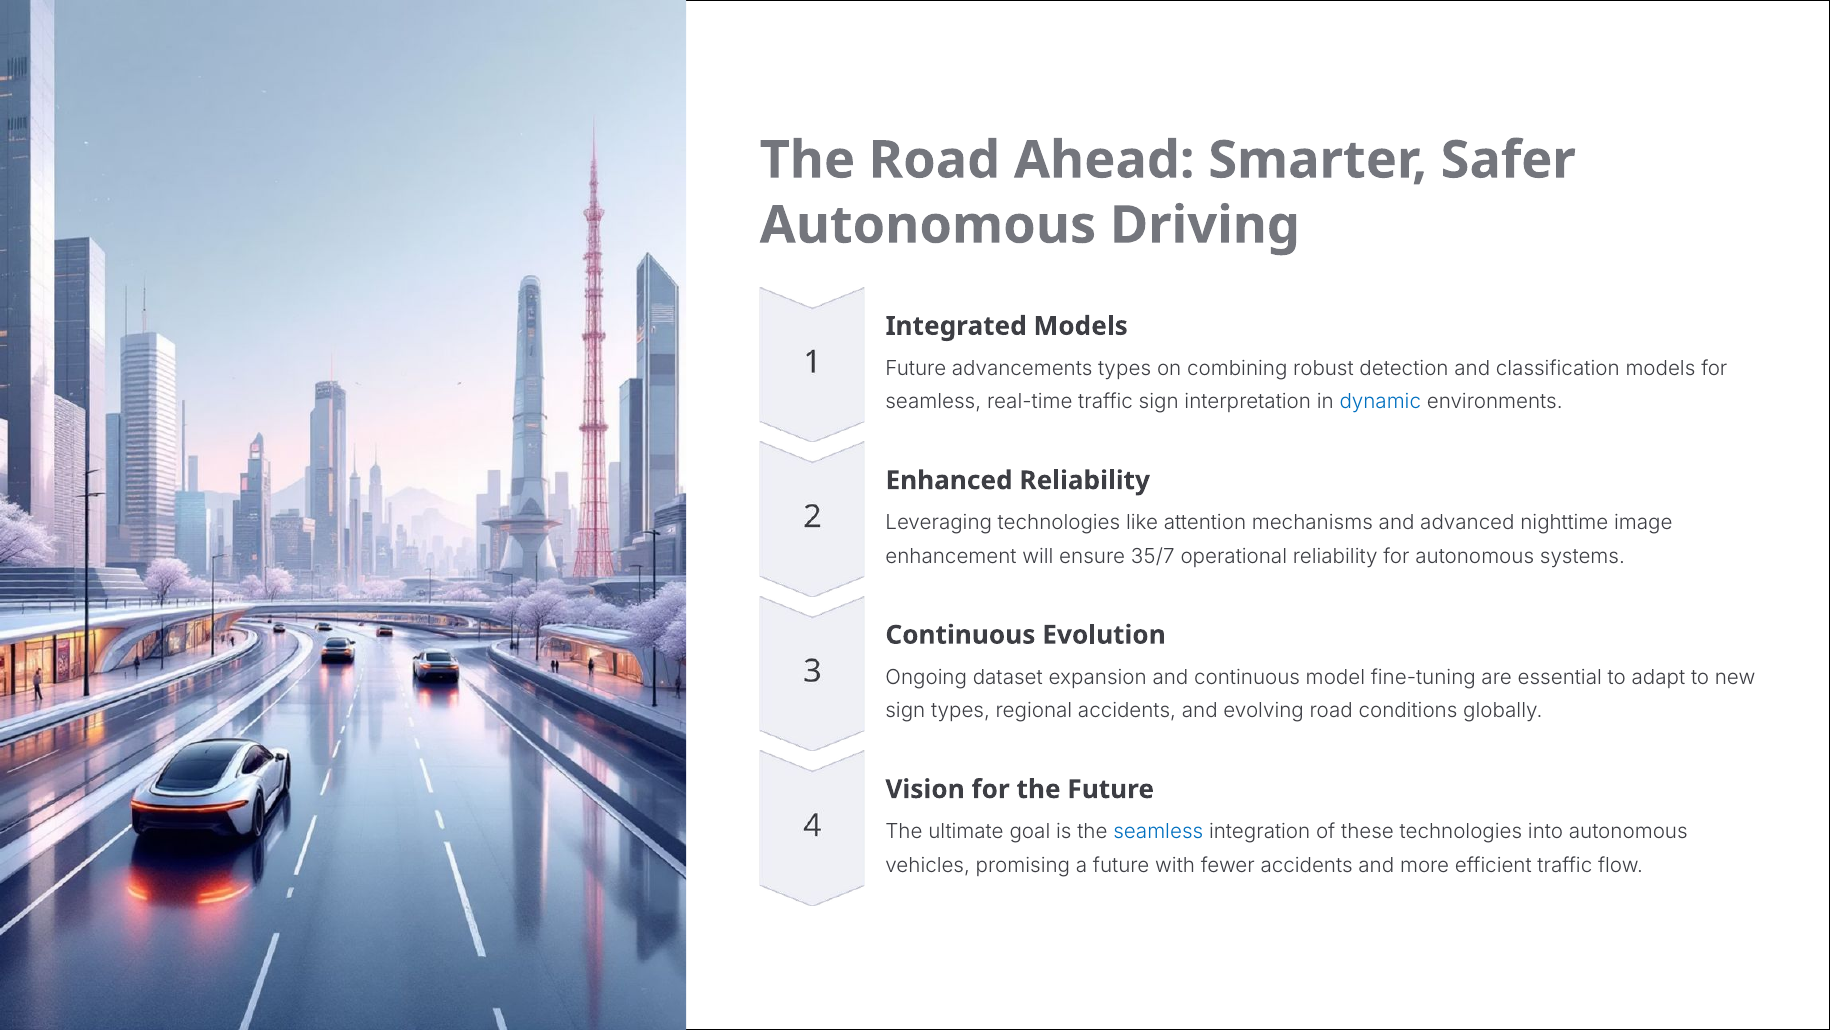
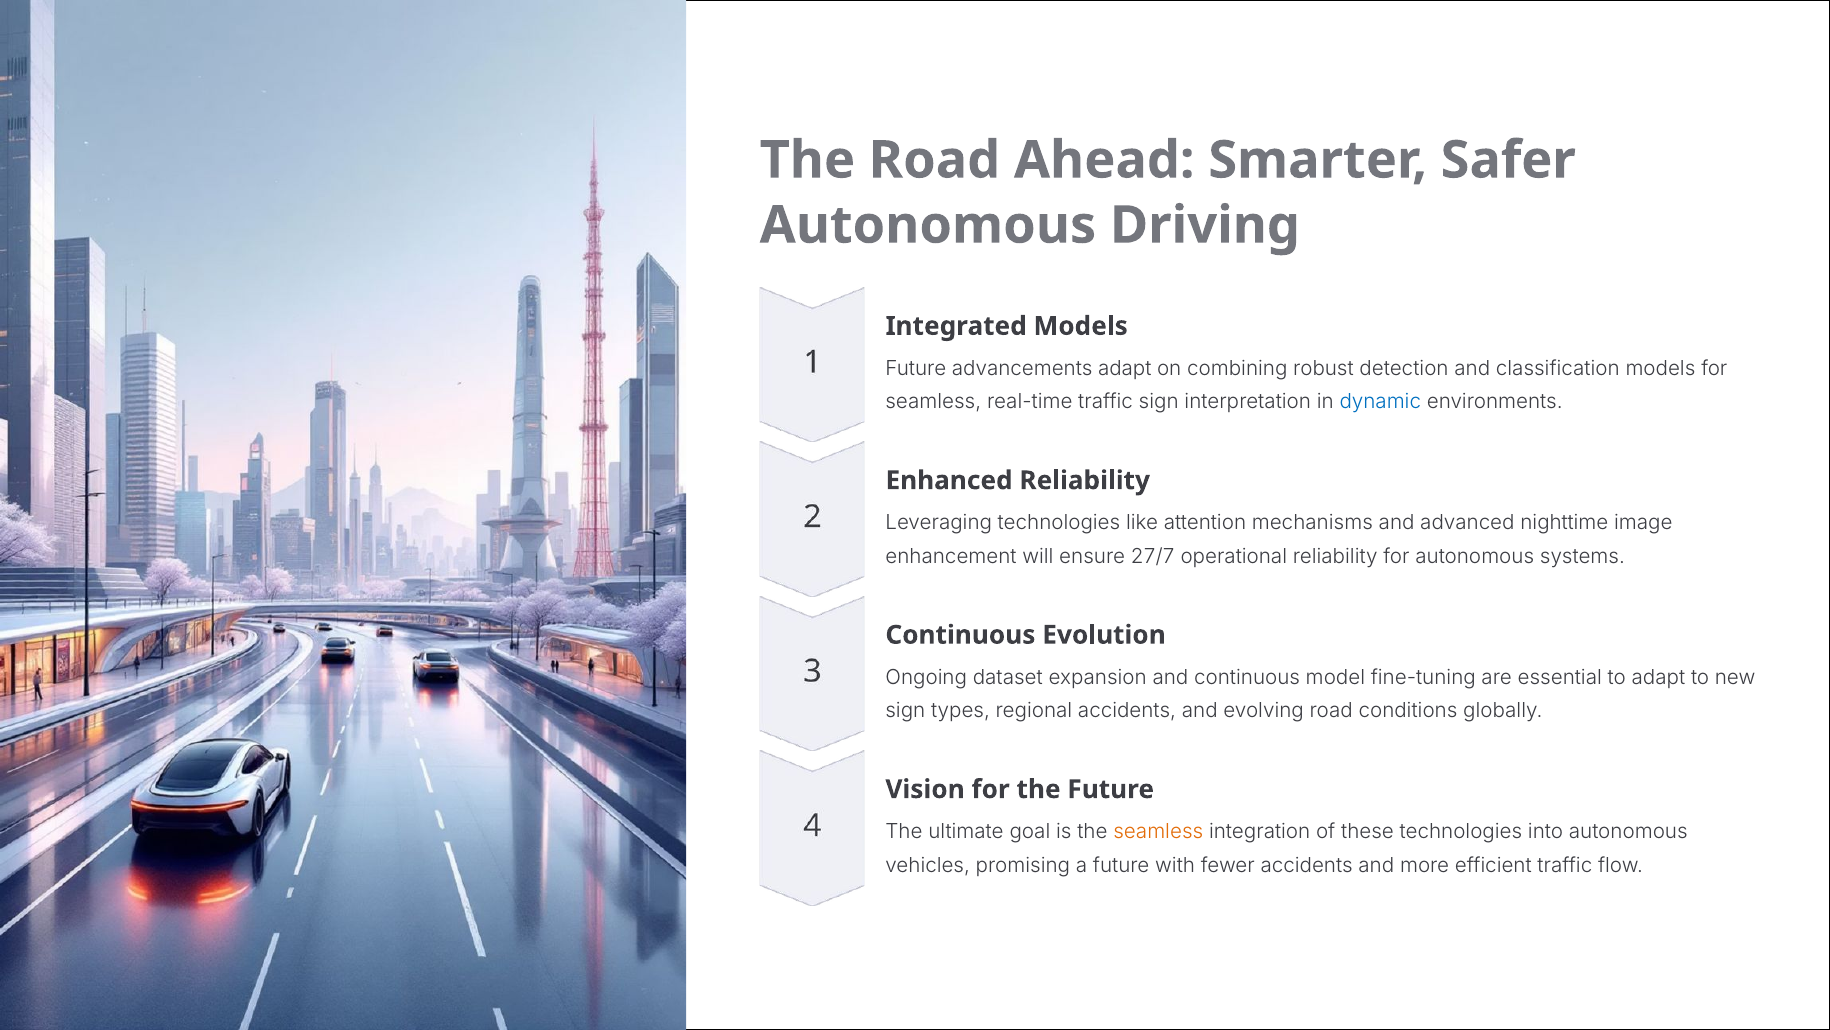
advancements types: types -> adapt
35/7: 35/7 -> 27/7
seamless at (1158, 831) colour: blue -> orange
